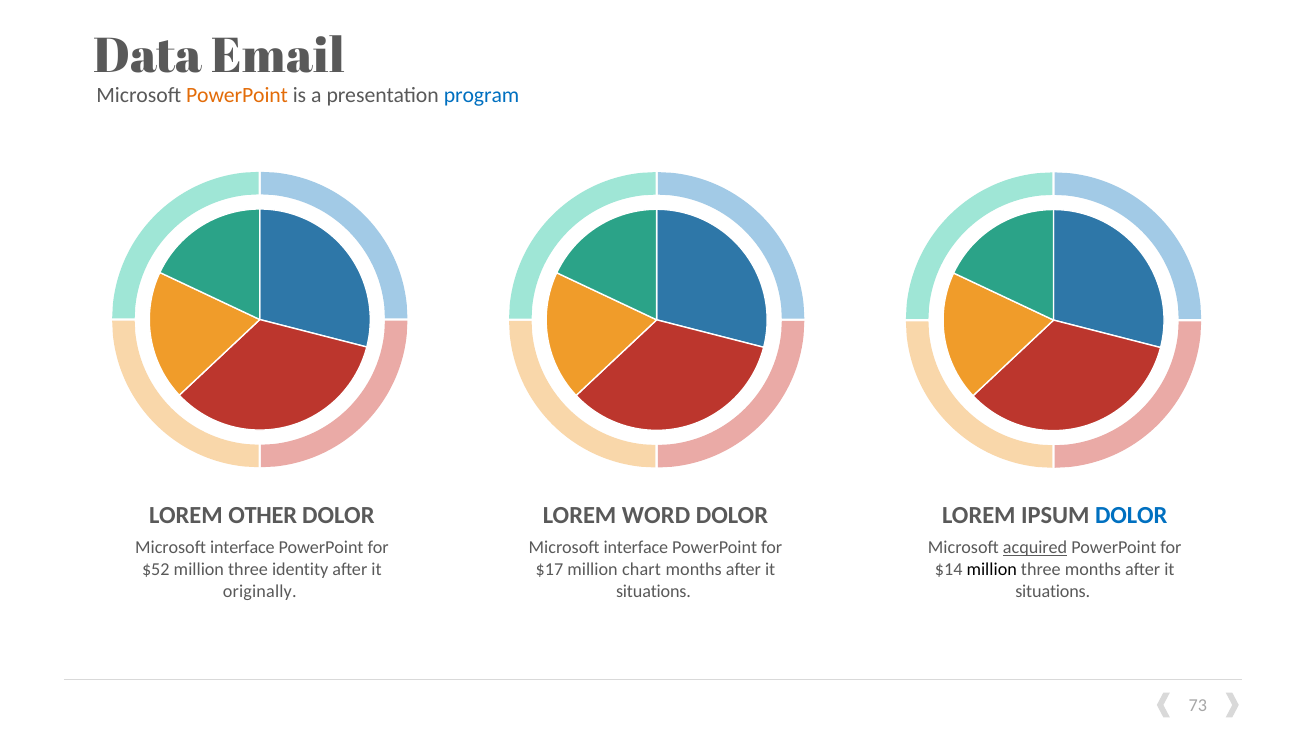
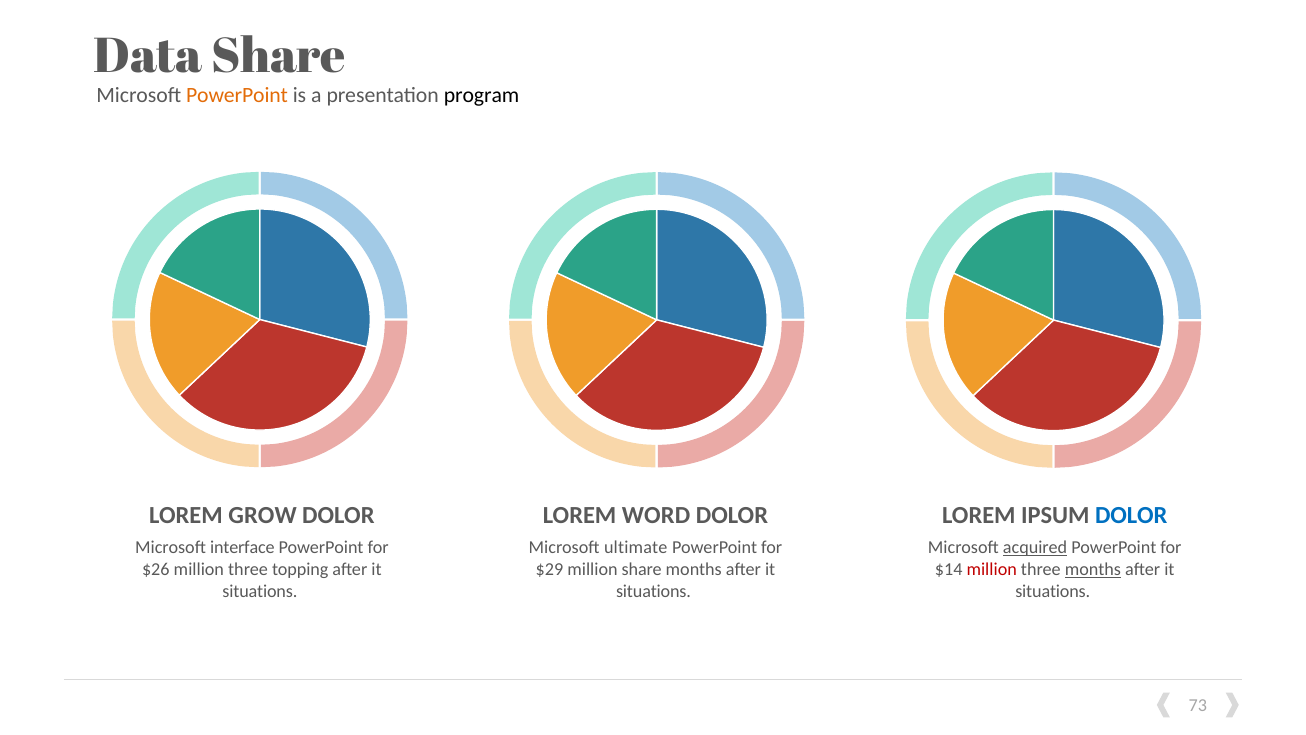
Data Email: Email -> Share
program colour: blue -> black
OTHER: OTHER -> GROW
interface at (636, 547): interface -> ultimate
$52: $52 -> $26
identity: identity -> topping
$17: $17 -> $29
million chart: chart -> share
million at (992, 569) colour: black -> red
months at (1093, 569) underline: none -> present
originally at (260, 591): originally -> situations
